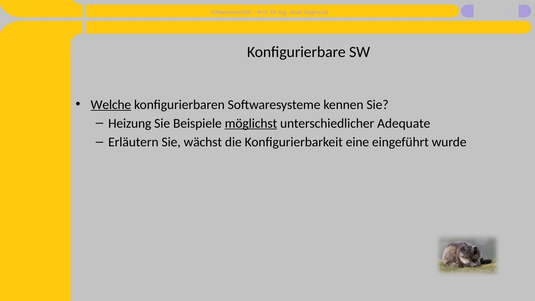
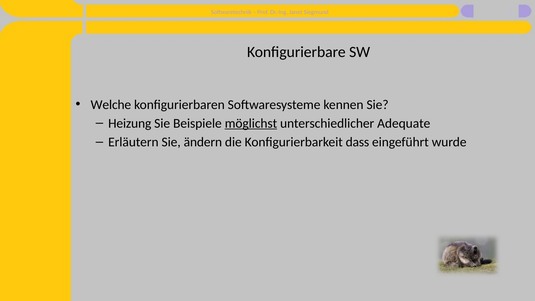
Welche underline: present -> none
wächst: wächst -> ändern
eine: eine -> dass
